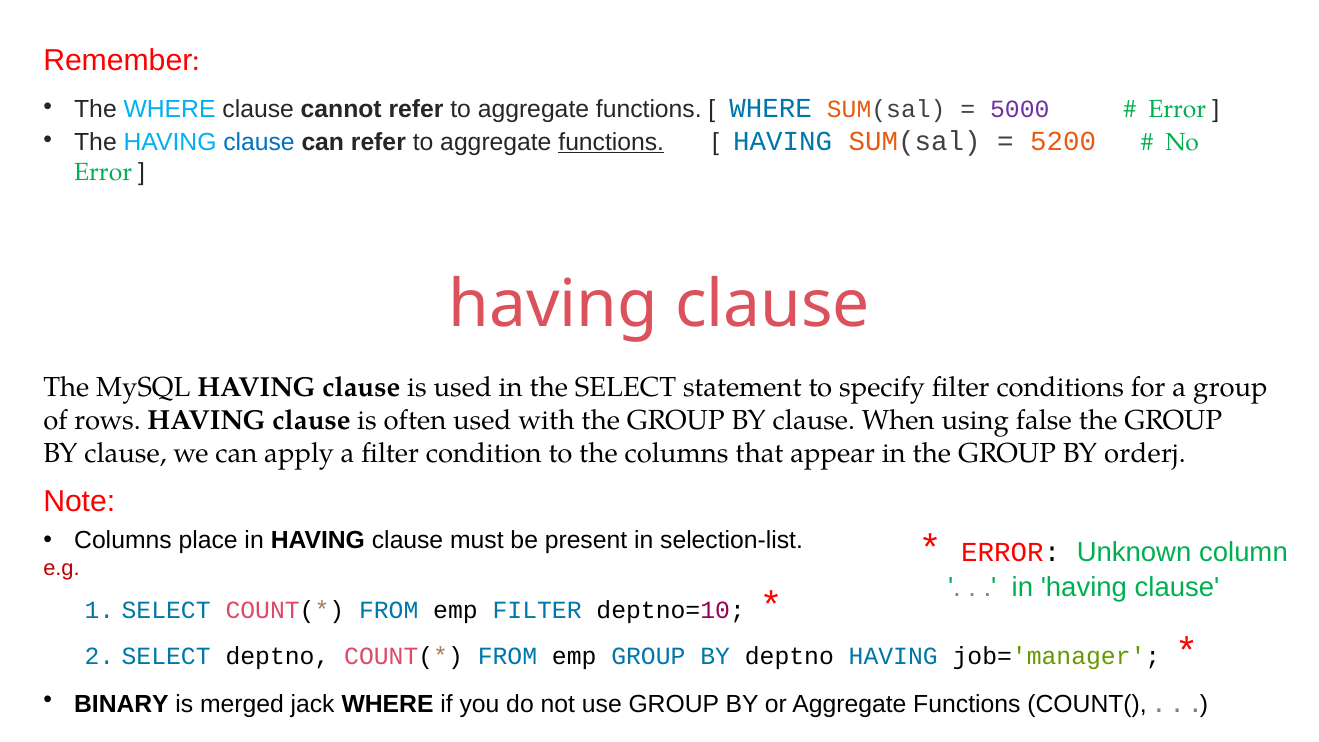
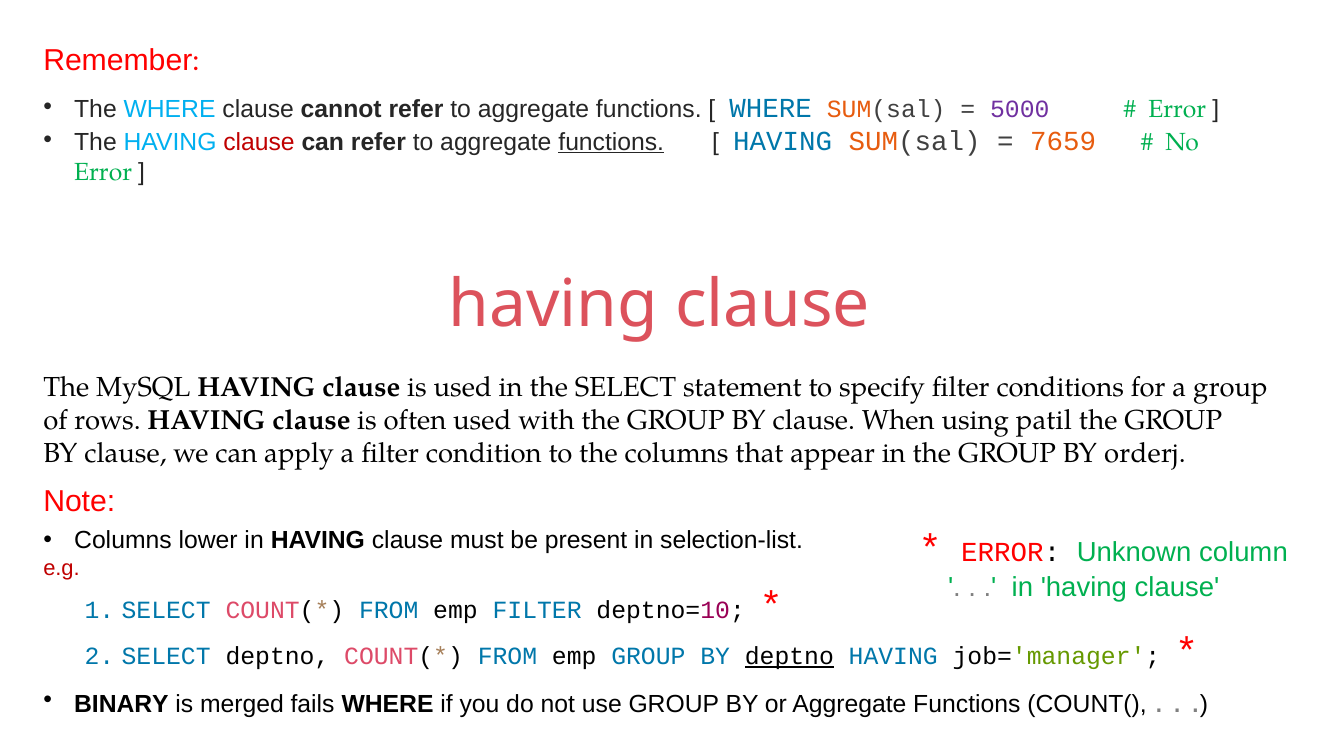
clause at (259, 142) colour: blue -> red
5200: 5200 -> 7659
false: false -> patil
place: place -> lower
deptno at (789, 656) underline: none -> present
jack: jack -> fails
